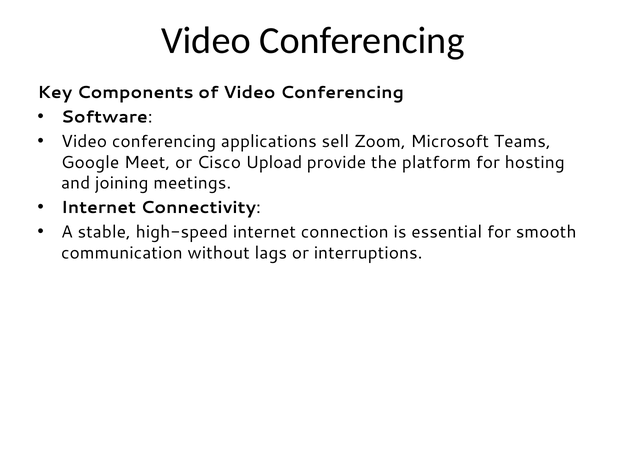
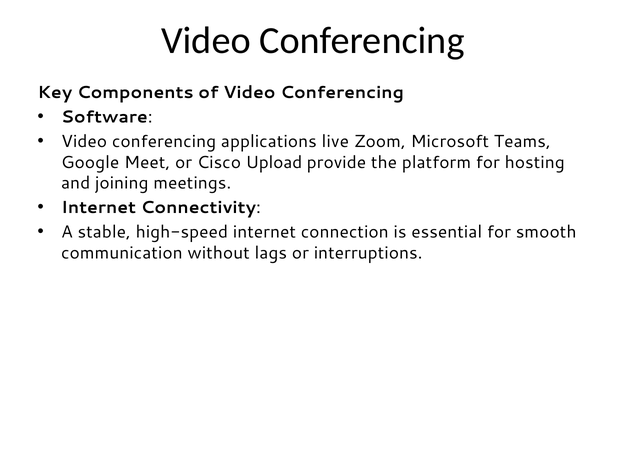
sell: sell -> live
